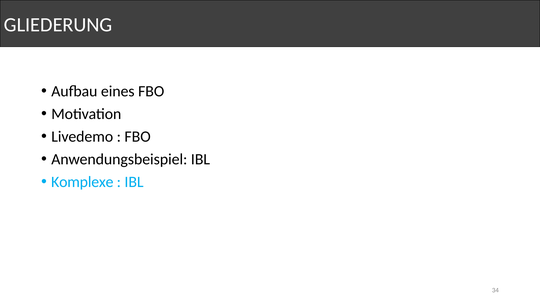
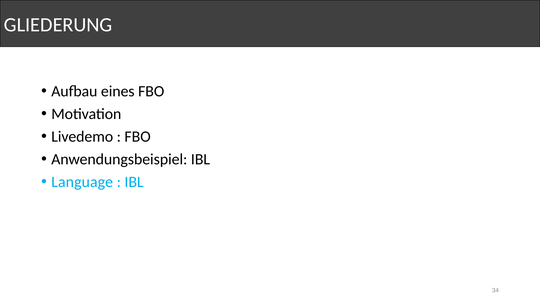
Komplexe: Komplexe -> Language
